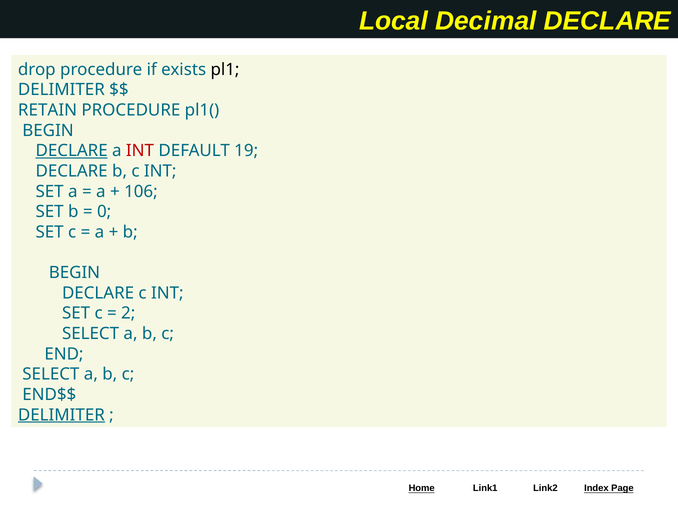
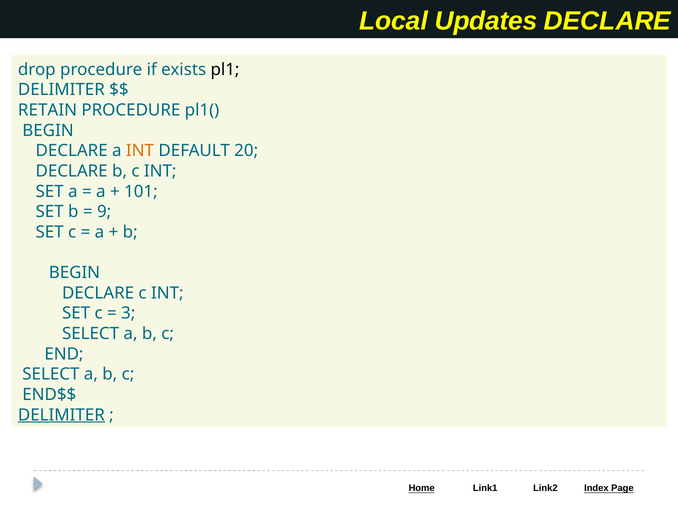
Decimal: Decimal -> Updates
DECLARE at (72, 151) underline: present -> none
INT at (140, 151) colour: red -> orange
19: 19 -> 20
106: 106 -> 101
0: 0 -> 9
2: 2 -> 3
